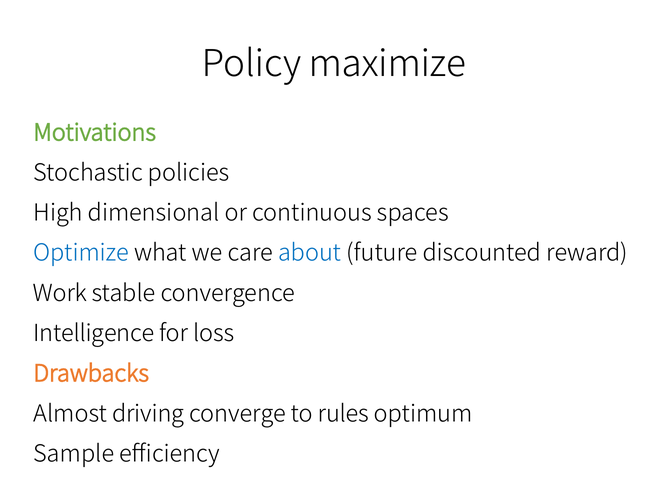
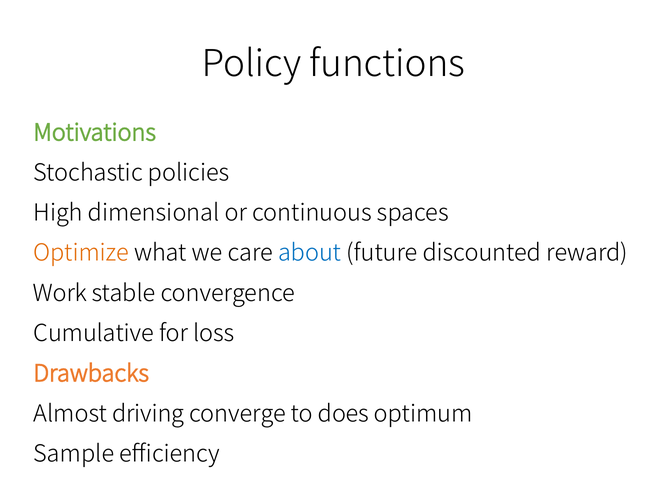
maximize: maximize -> functions
Optimize colour: blue -> orange
Intelligence: Intelligence -> Cumulative
rules: rules -> does
